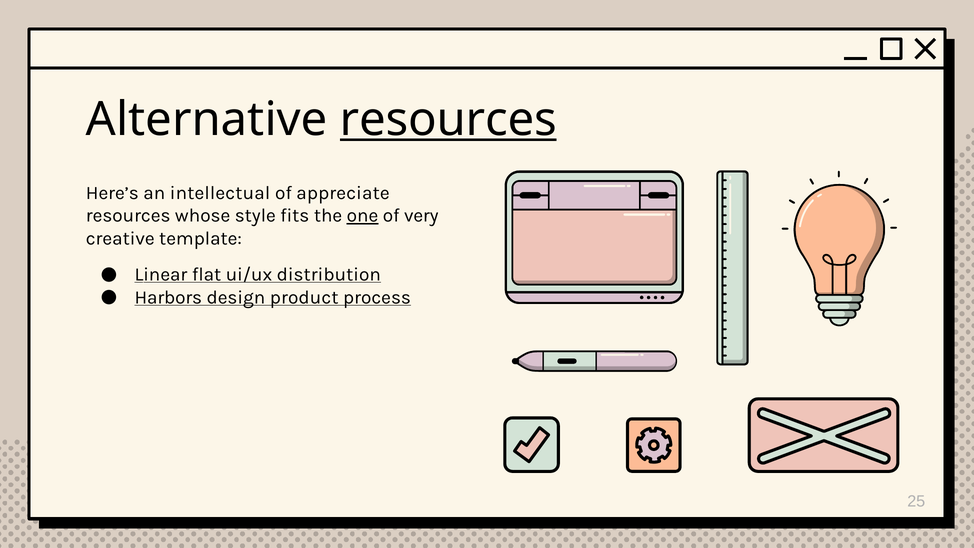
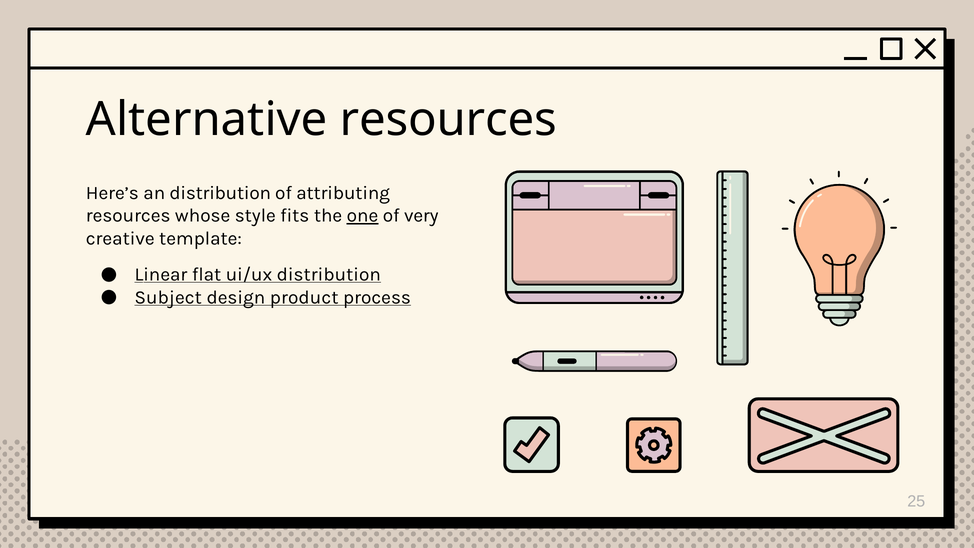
resources at (448, 119) underline: present -> none
an intellectual: intellectual -> distribution
appreciate: appreciate -> attributing
Harbors: Harbors -> Subject
